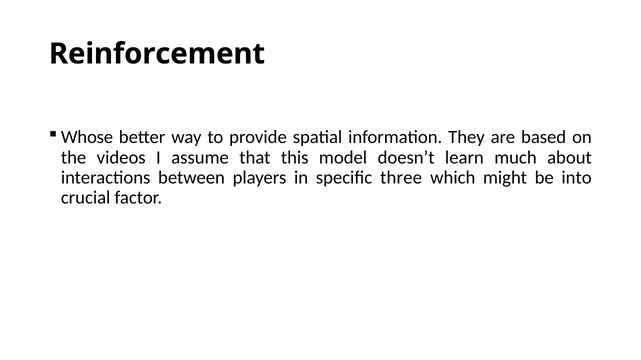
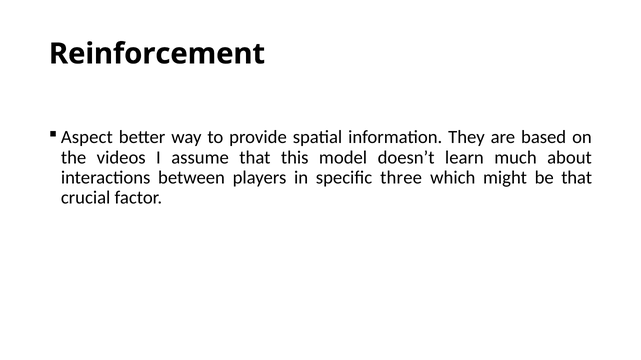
Whose: Whose -> Aspect
be into: into -> that
